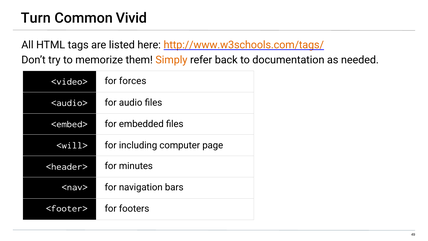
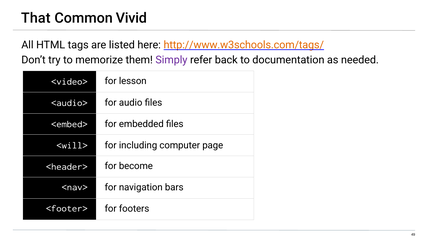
Turn: Turn -> That
Simply colour: orange -> purple
forces: forces -> lesson
minutes: minutes -> become
